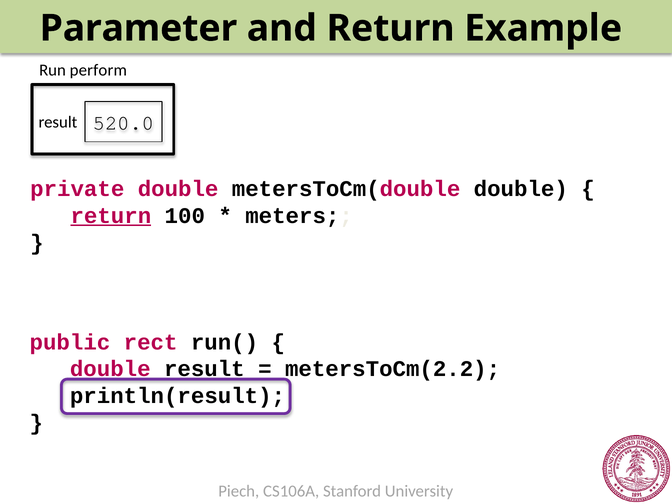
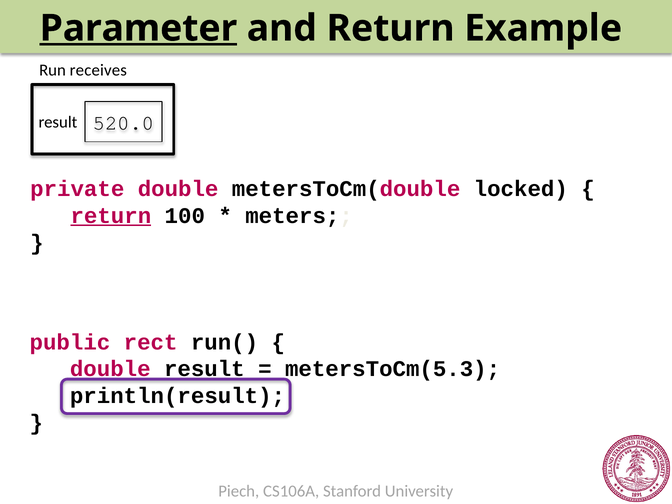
Parameter underline: none -> present
perform: perform -> receives
metersToCm(double double: double -> locked
metersToCm(2.2: metersToCm(2.2 -> metersToCm(5.3
